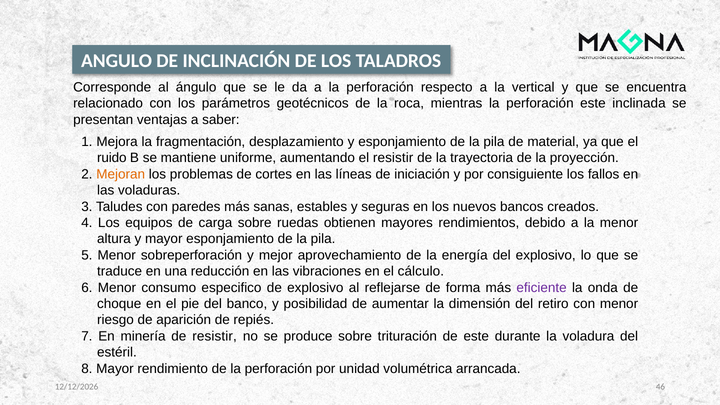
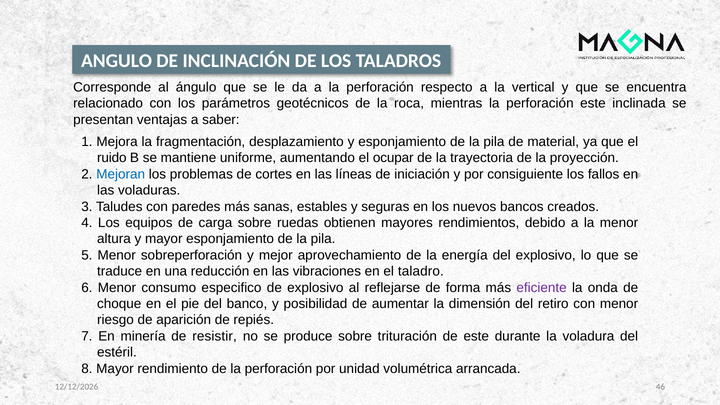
el resistir: resistir -> ocupar
Mejoran colour: orange -> blue
cálculo: cálculo -> taladro
